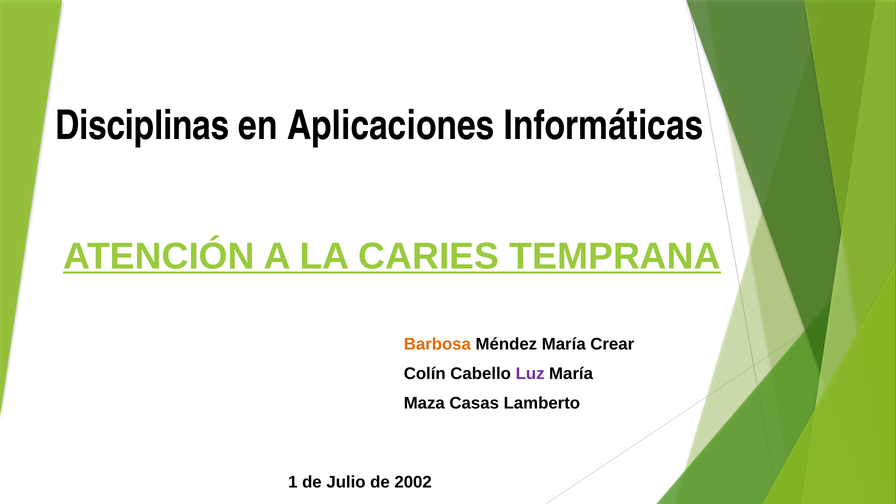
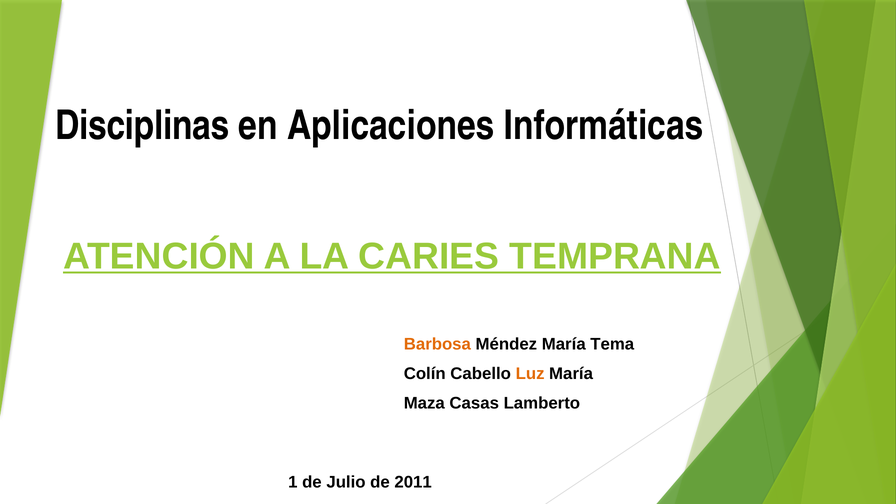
Crear: Crear -> Tema
Luz colour: purple -> orange
2002: 2002 -> 2011
